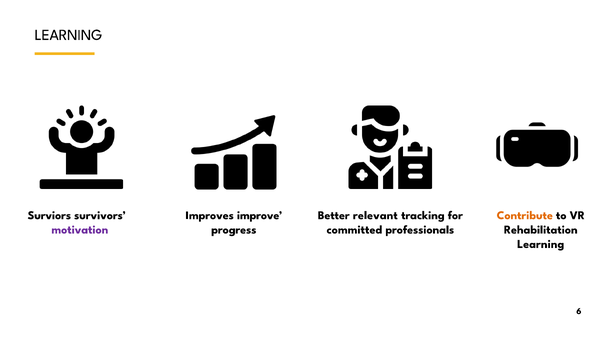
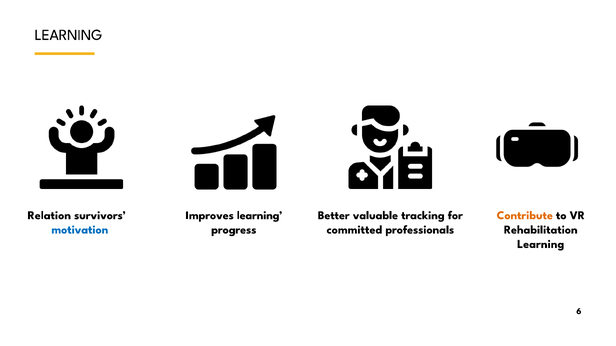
Surviors: Surviors -> Relation
Improves improve: improve -> learning
relevant: relevant -> valuable
motivation colour: purple -> blue
